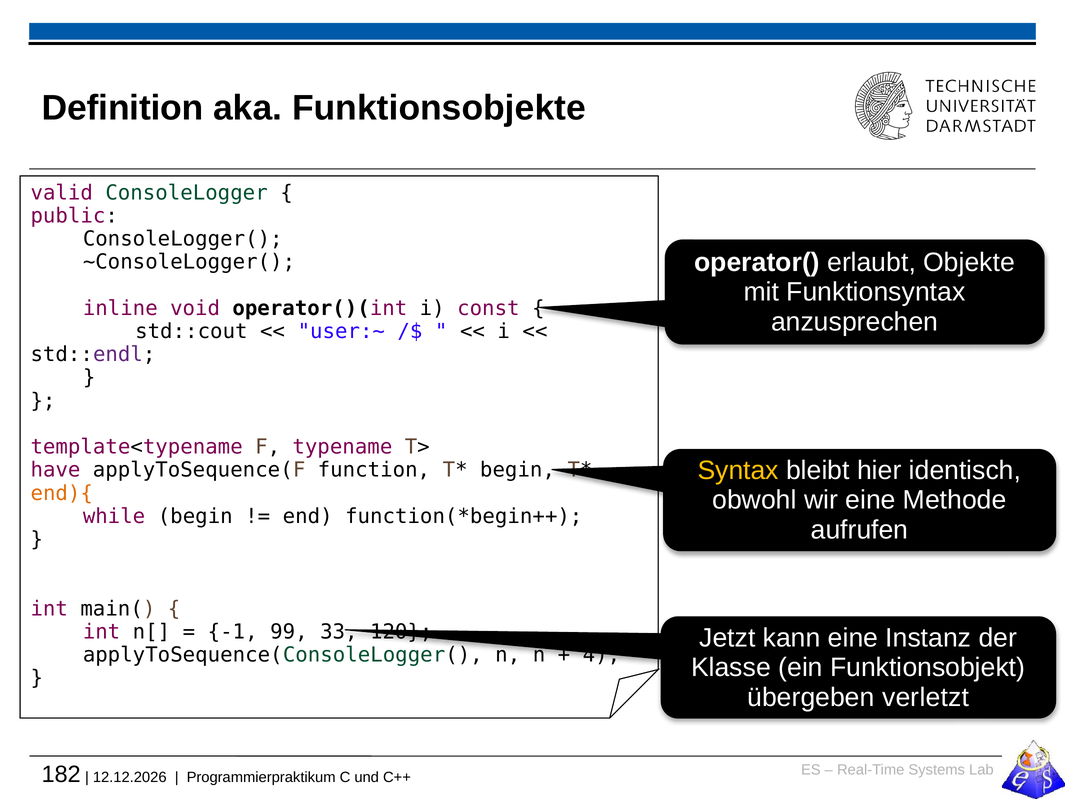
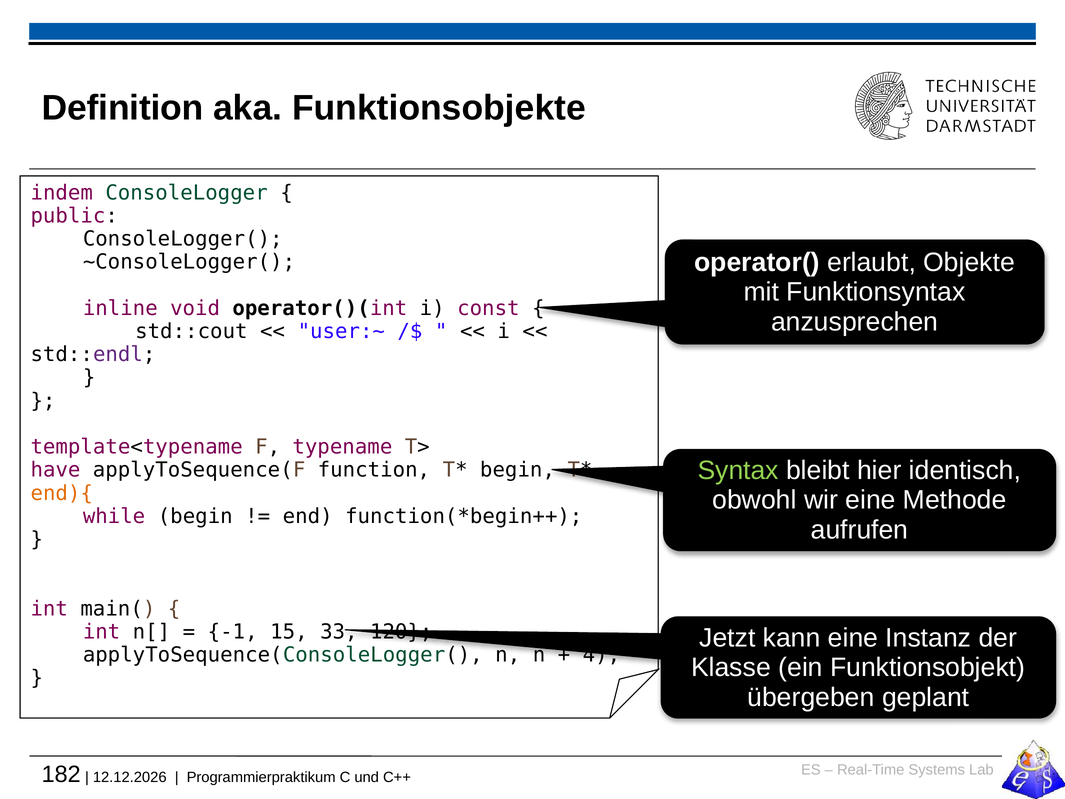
valid: valid -> indem
Syntax colour: yellow -> light green
99: 99 -> 15
verletzt: verletzt -> geplant
